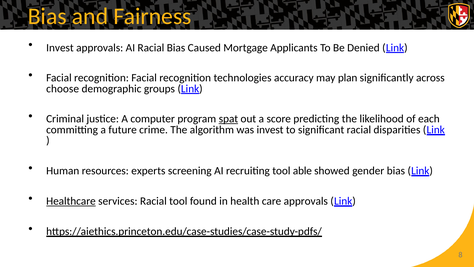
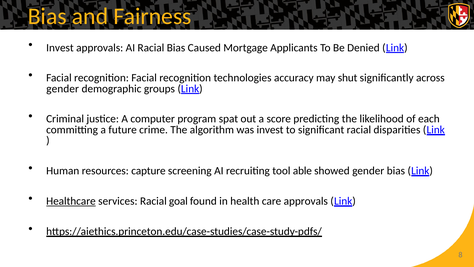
plan: plan -> shut
choose at (63, 89): choose -> gender
spat underline: present -> none
experts: experts -> capture
Racial tool: tool -> goal
